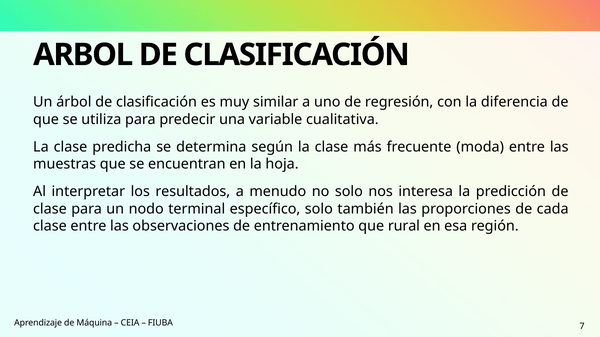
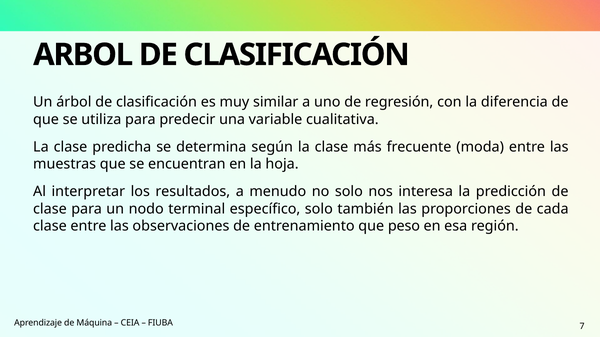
rural: rural -> peso
